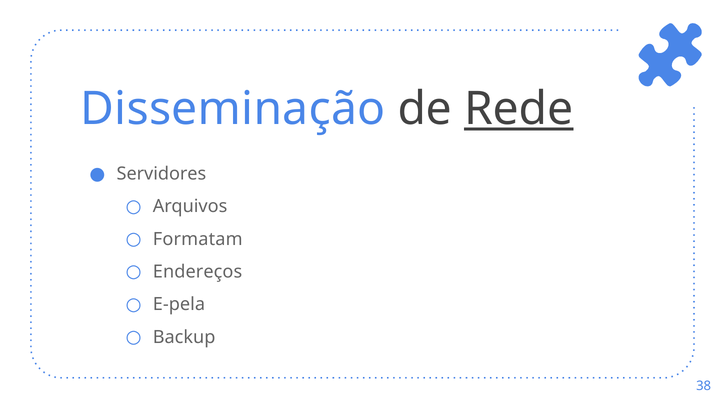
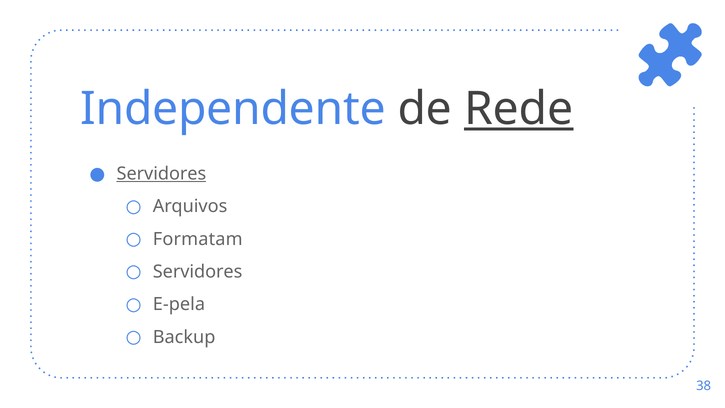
Disseminação: Disseminação -> Independente
Servidores at (161, 174) underline: none -> present
Endereços at (198, 272): Endereços -> Servidores
